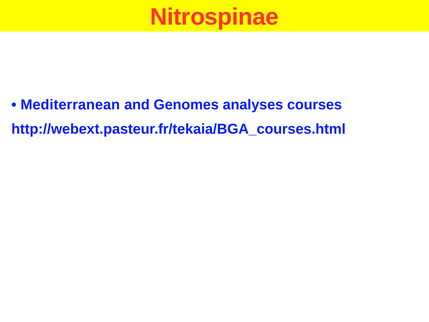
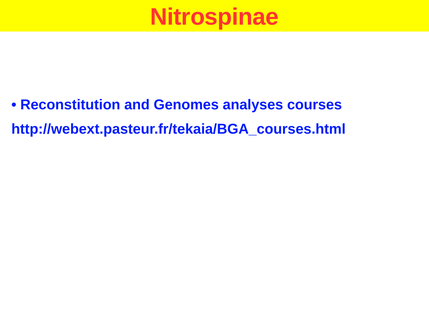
Mediterranean: Mediterranean -> Reconstitution
